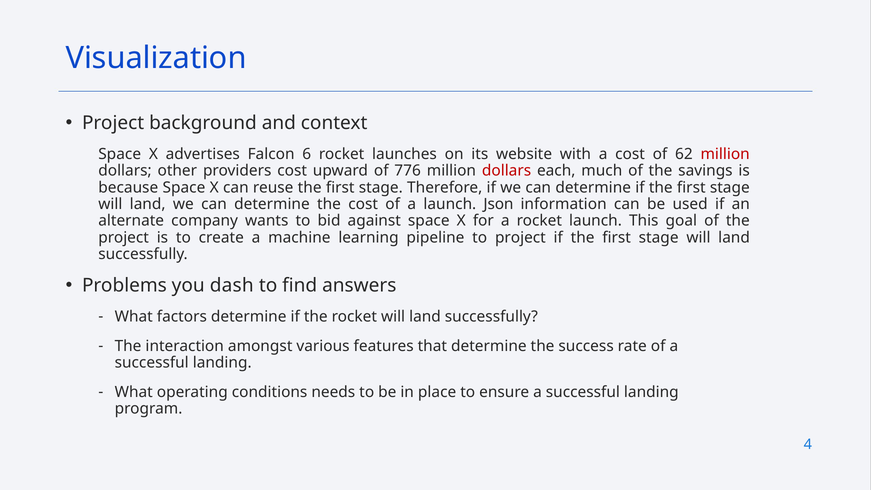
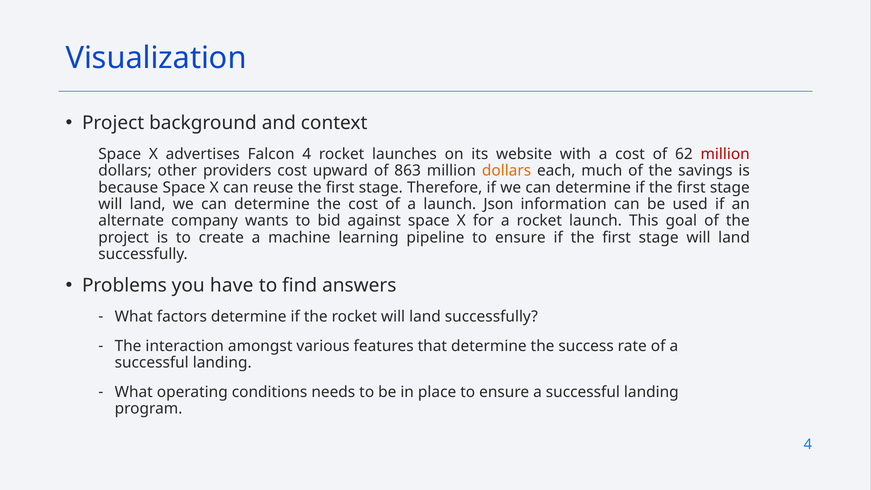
Falcon 6: 6 -> 4
776: 776 -> 863
dollars at (507, 171) colour: red -> orange
pipeline to project: project -> ensure
dash: dash -> have
